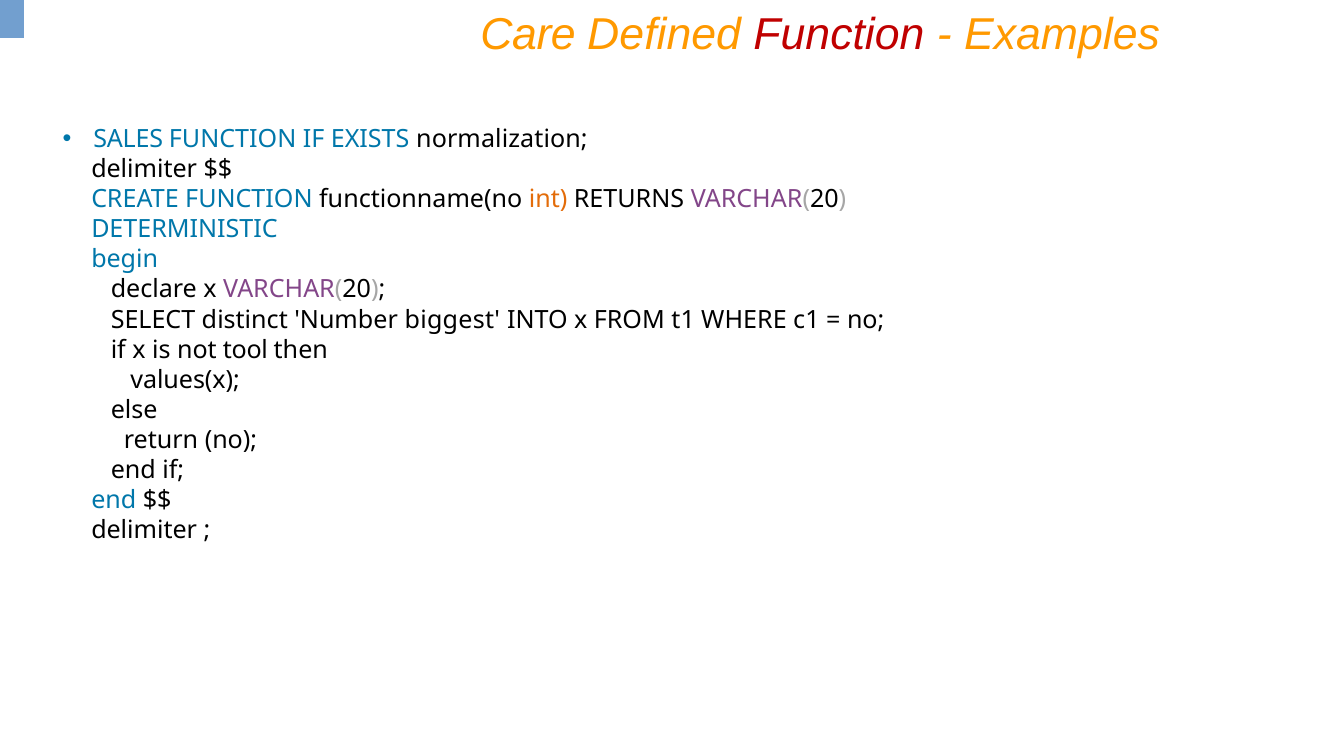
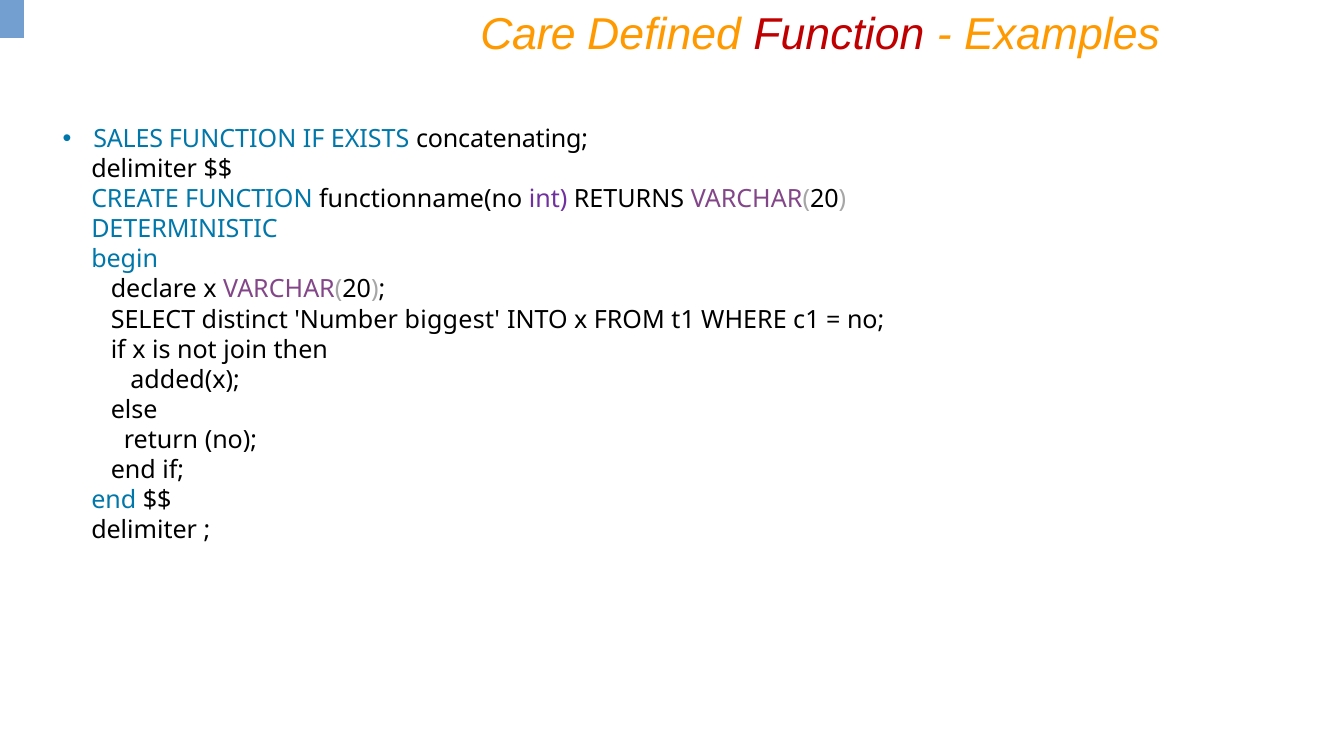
normalization: normalization -> concatenating
int colour: orange -> purple
tool: tool -> join
values(x: values(x -> added(x
